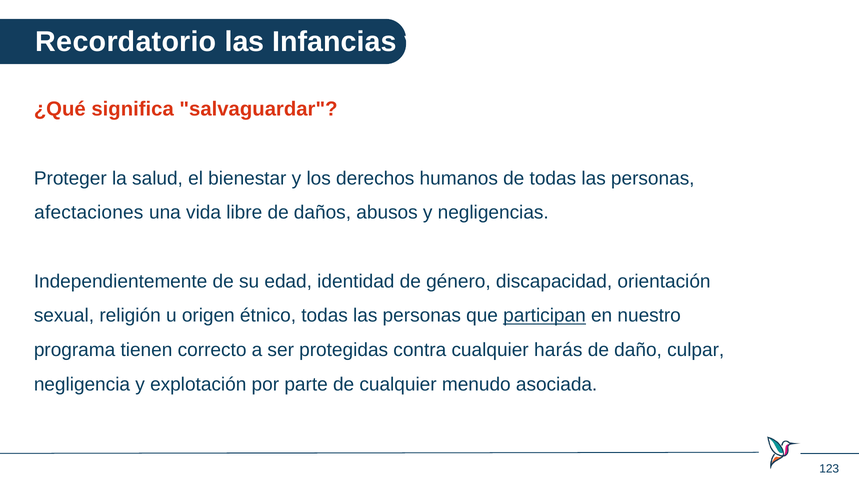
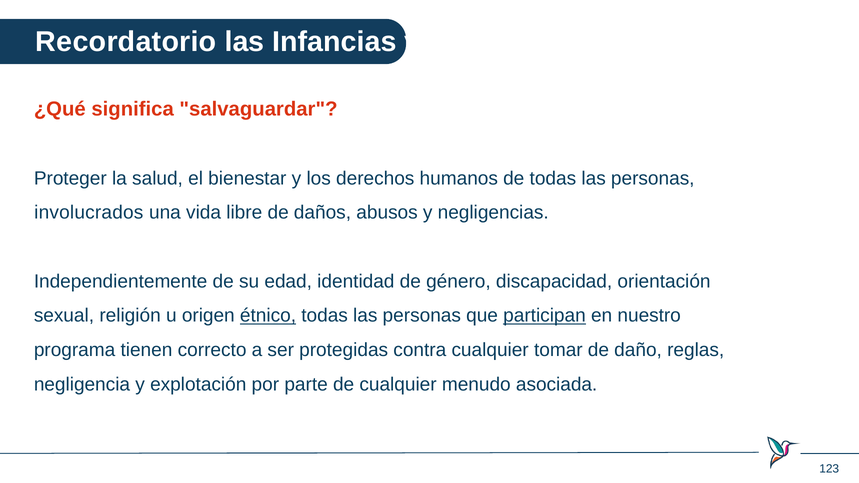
afectaciones: afectaciones -> involucrados
étnico underline: none -> present
harás: harás -> tomar
culpar: culpar -> reglas
